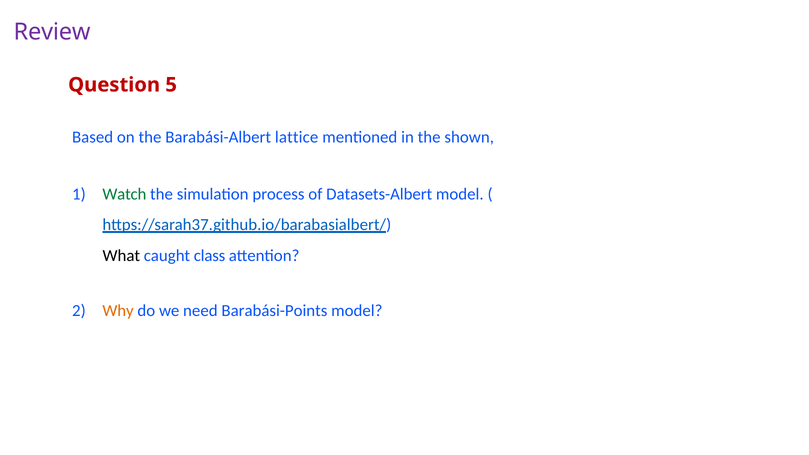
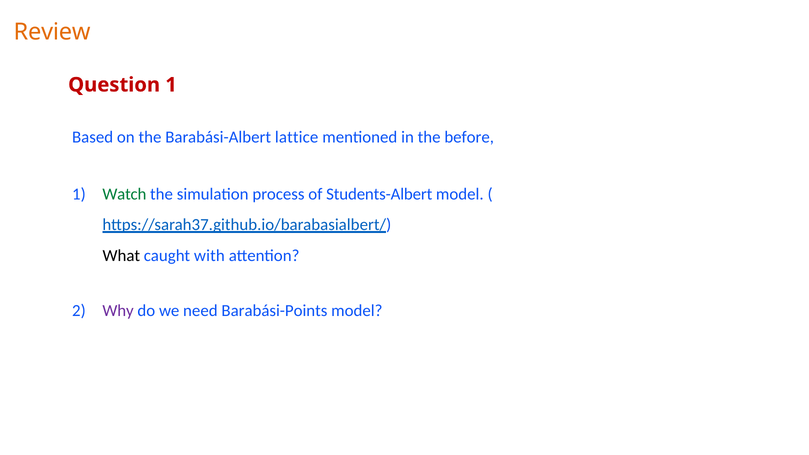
Review colour: purple -> orange
Question 5: 5 -> 1
shown: shown -> before
Datasets-Albert: Datasets-Albert -> Students-Albert
class: class -> with
Why colour: orange -> purple
